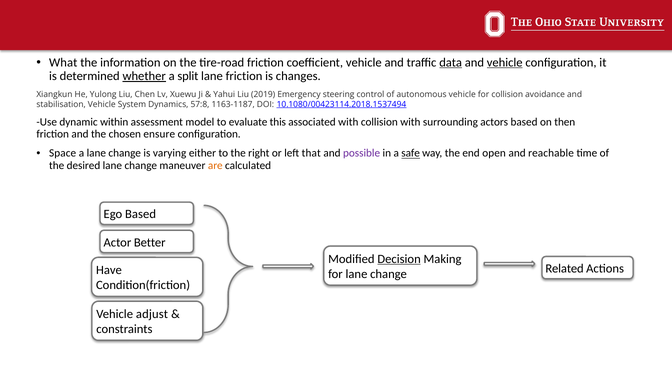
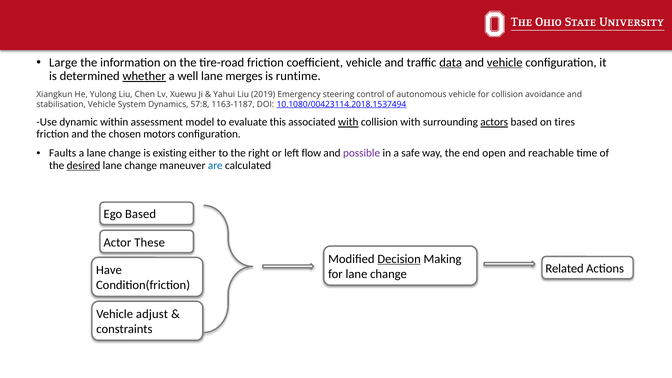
What: What -> Large
split: split -> well
lane friction: friction -> merges
changes: changes -> runtime
with at (348, 122) underline: none -> present
actors underline: none -> present
then: then -> tires
ensure: ensure -> motors
Space: Space -> Faults
varying: varying -> existing
that: that -> flow
safe underline: present -> none
desired underline: none -> present
are colour: orange -> blue
Better: Better -> These
